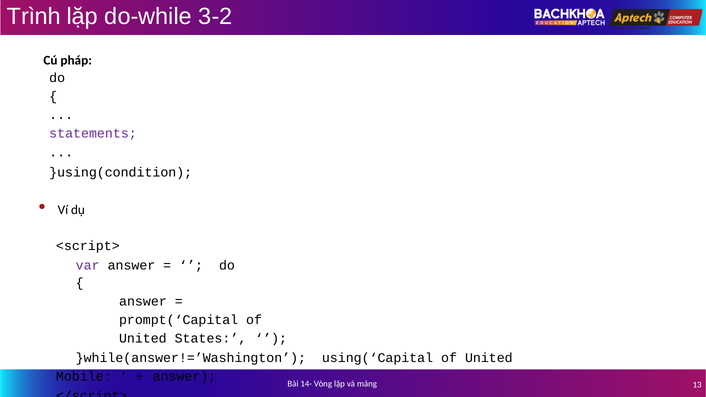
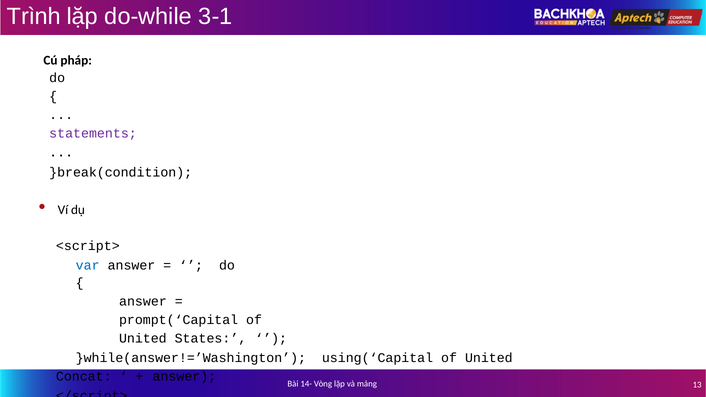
3-2: 3-2 -> 3-1
}using(condition: }using(condition -> }break(condition
var colour: purple -> blue
Mobile: Mobile -> Concat
